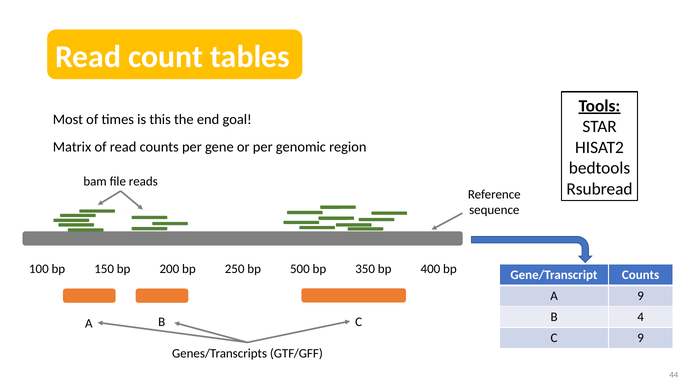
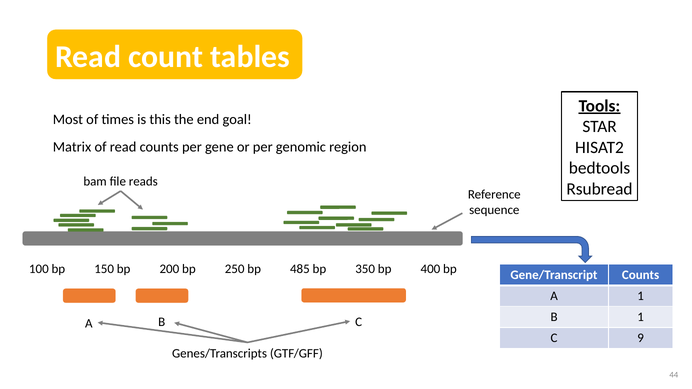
500: 500 -> 485
A 9: 9 -> 1
B 4: 4 -> 1
